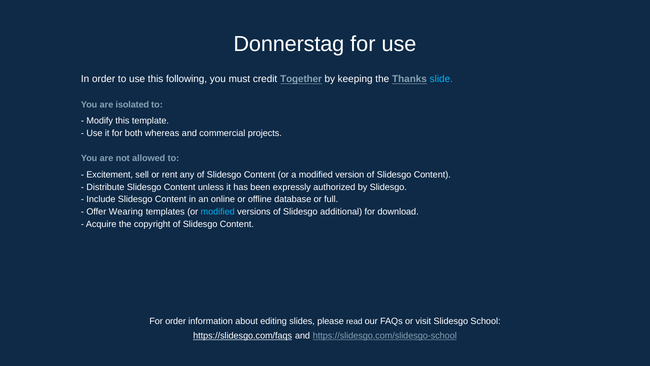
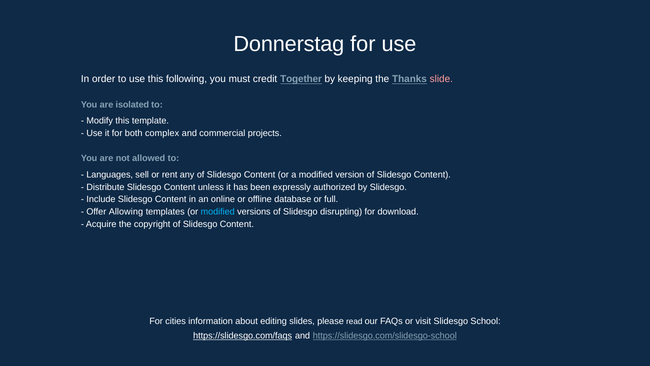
slide colour: light blue -> pink
whereas: whereas -> complex
Excitement: Excitement -> Languages
Wearing: Wearing -> Allowing
additional: additional -> disrupting
For order: order -> cities
